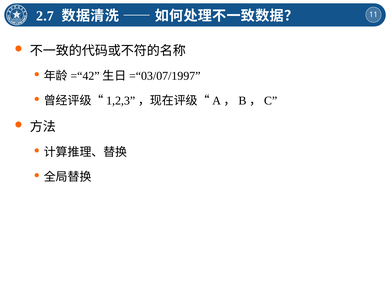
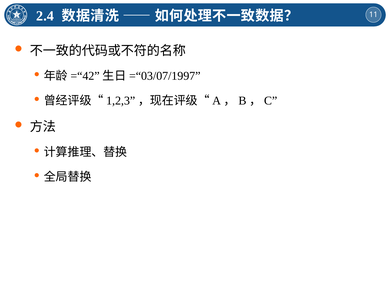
2.7: 2.7 -> 2.4
